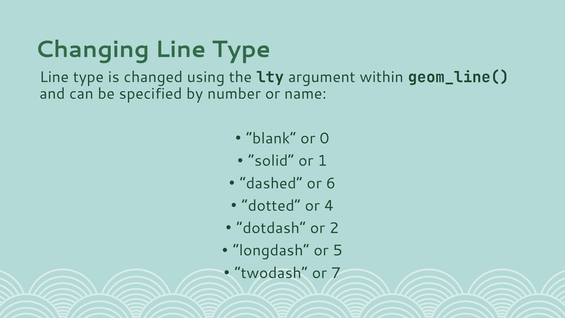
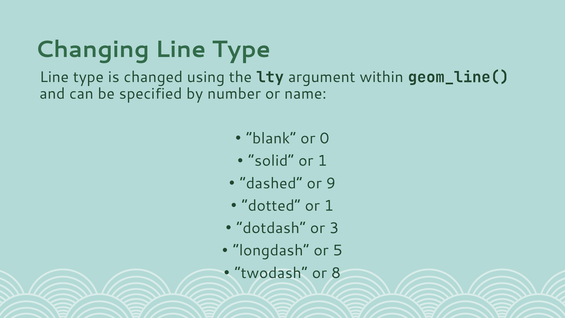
6: 6 -> 9
dotted or 4: 4 -> 1
2: 2 -> 3
7: 7 -> 8
